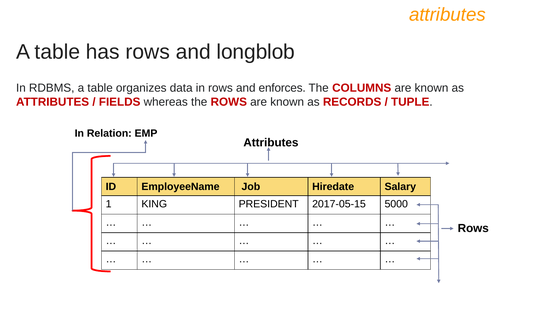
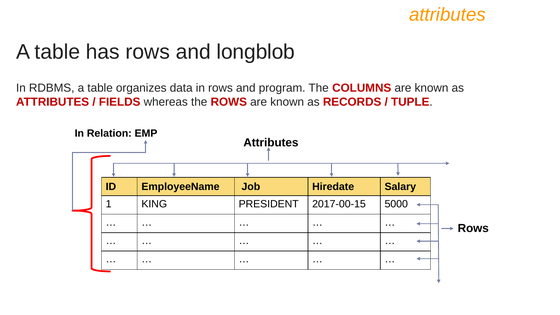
enforces: enforces -> program
2017-05-15: 2017-05-15 -> 2017-00-15
